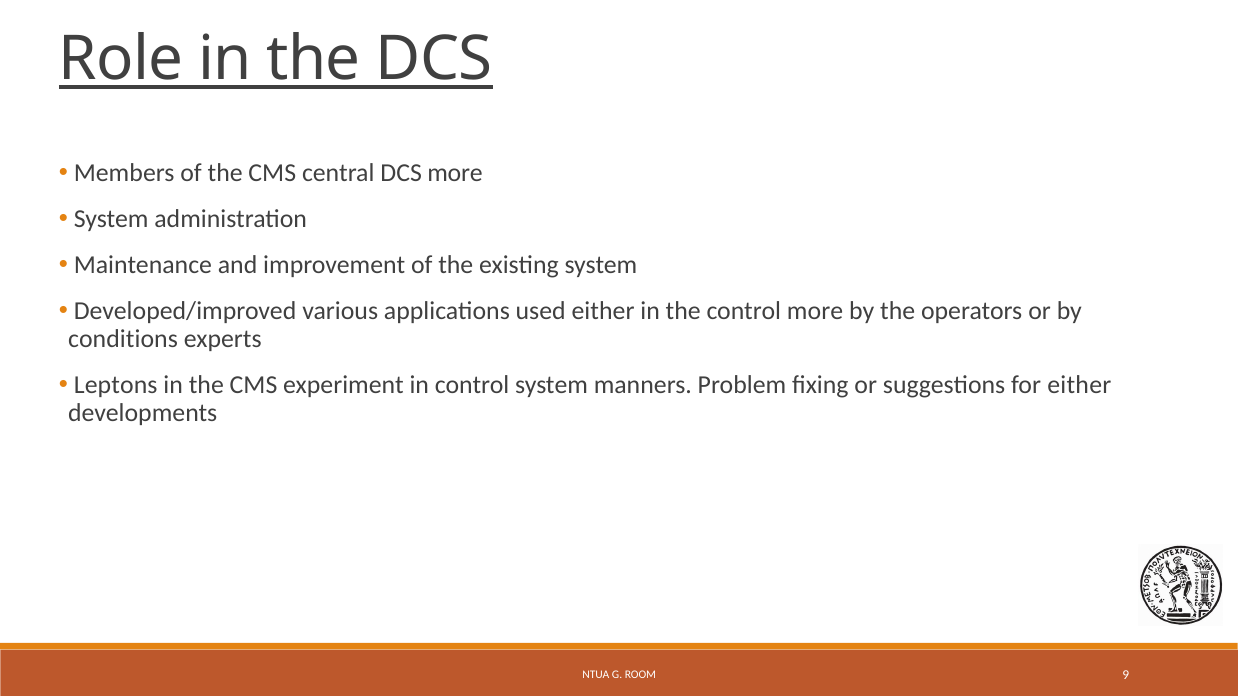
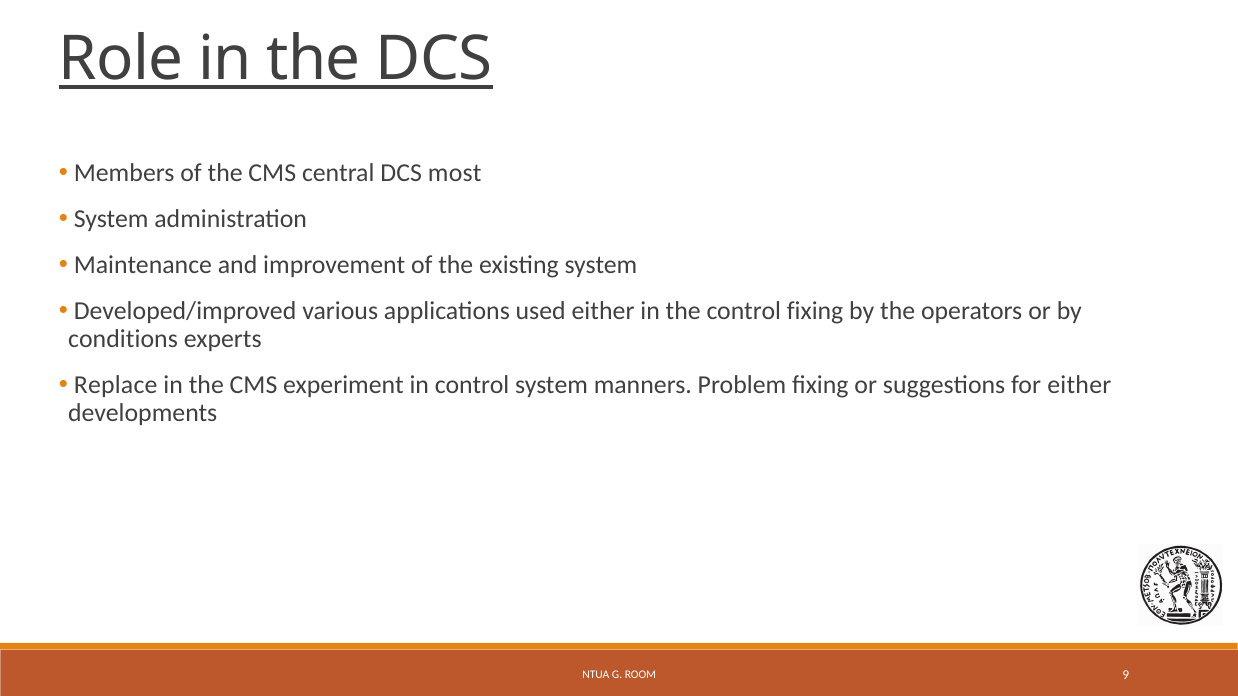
DCS more: more -> most
control more: more -> fixing
Leptons: Leptons -> Replace
